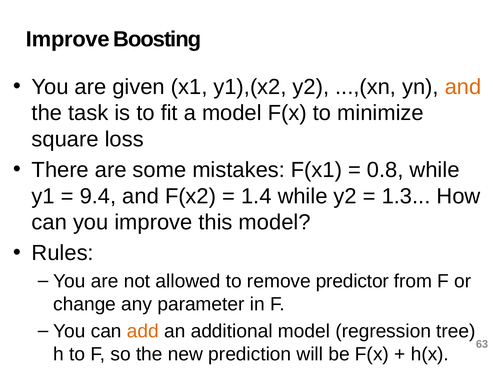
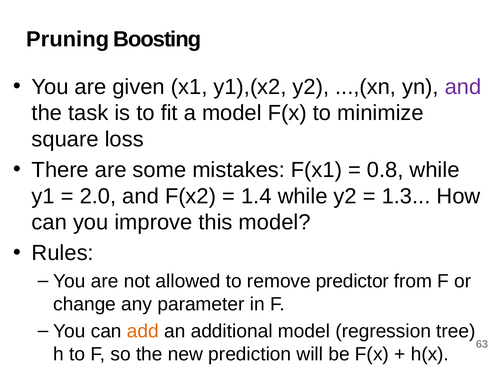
Improve at (68, 39): Improve -> Pruning
and at (463, 87) colour: orange -> purple
9.4: 9.4 -> 2.0
